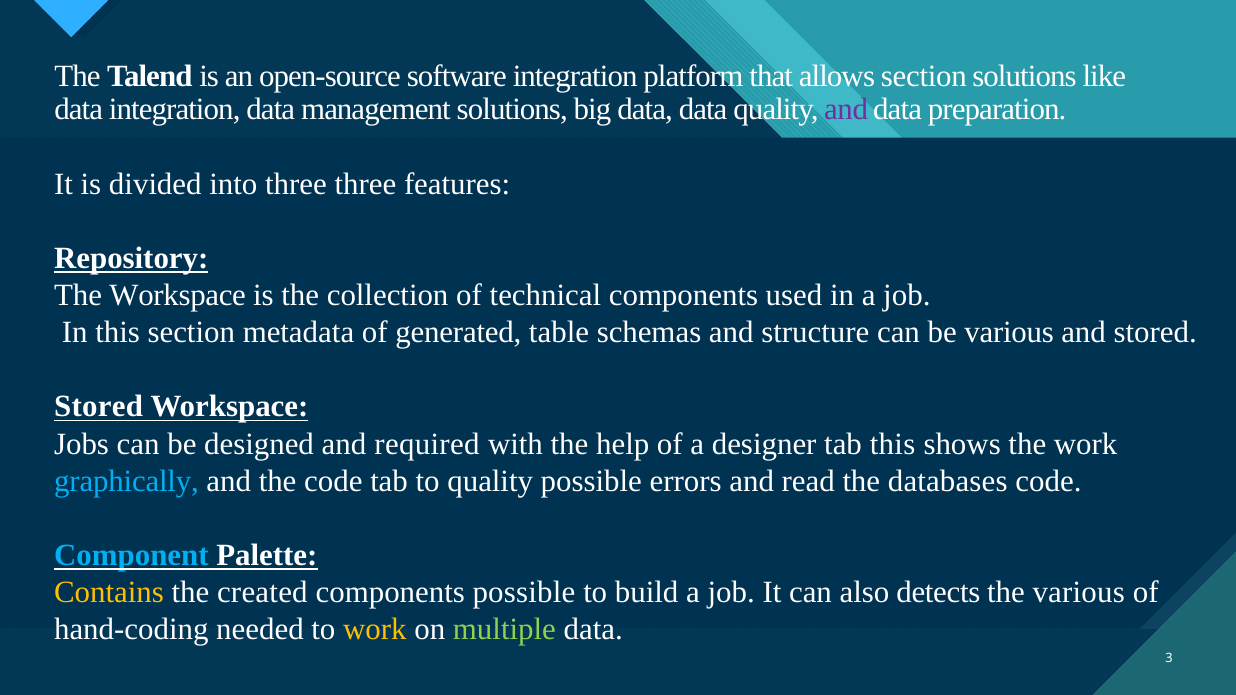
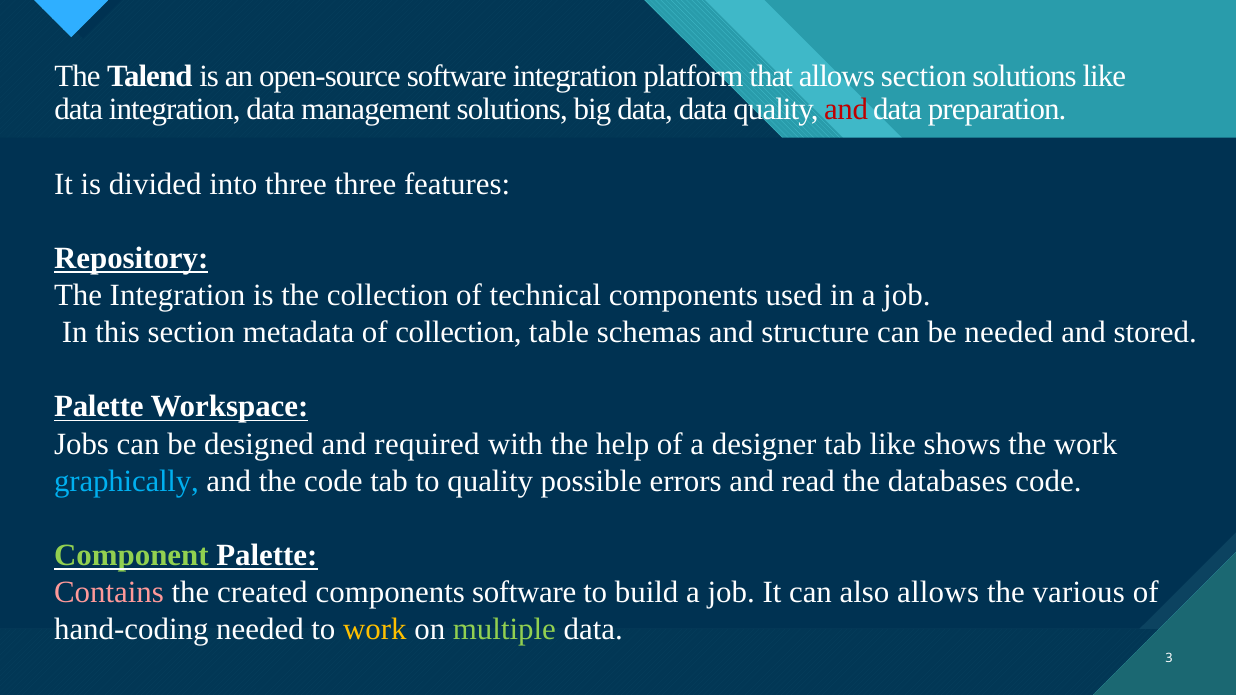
and at (846, 110) colour: purple -> red
The Workspace: Workspace -> Integration
of generated: generated -> collection
be various: various -> needed
Stored at (99, 407): Stored -> Palette
tab this: this -> like
Component colour: light blue -> light green
Contains colour: yellow -> pink
components possible: possible -> software
also detects: detects -> allows
